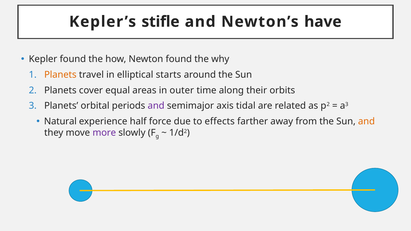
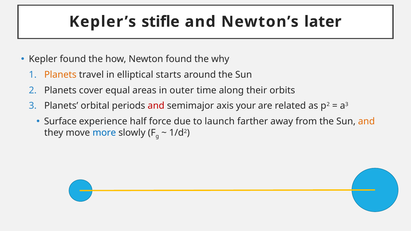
have: have -> later
and at (156, 106) colour: purple -> red
tidal: tidal -> your
Natural: Natural -> Surface
effects: effects -> launch
more colour: purple -> blue
